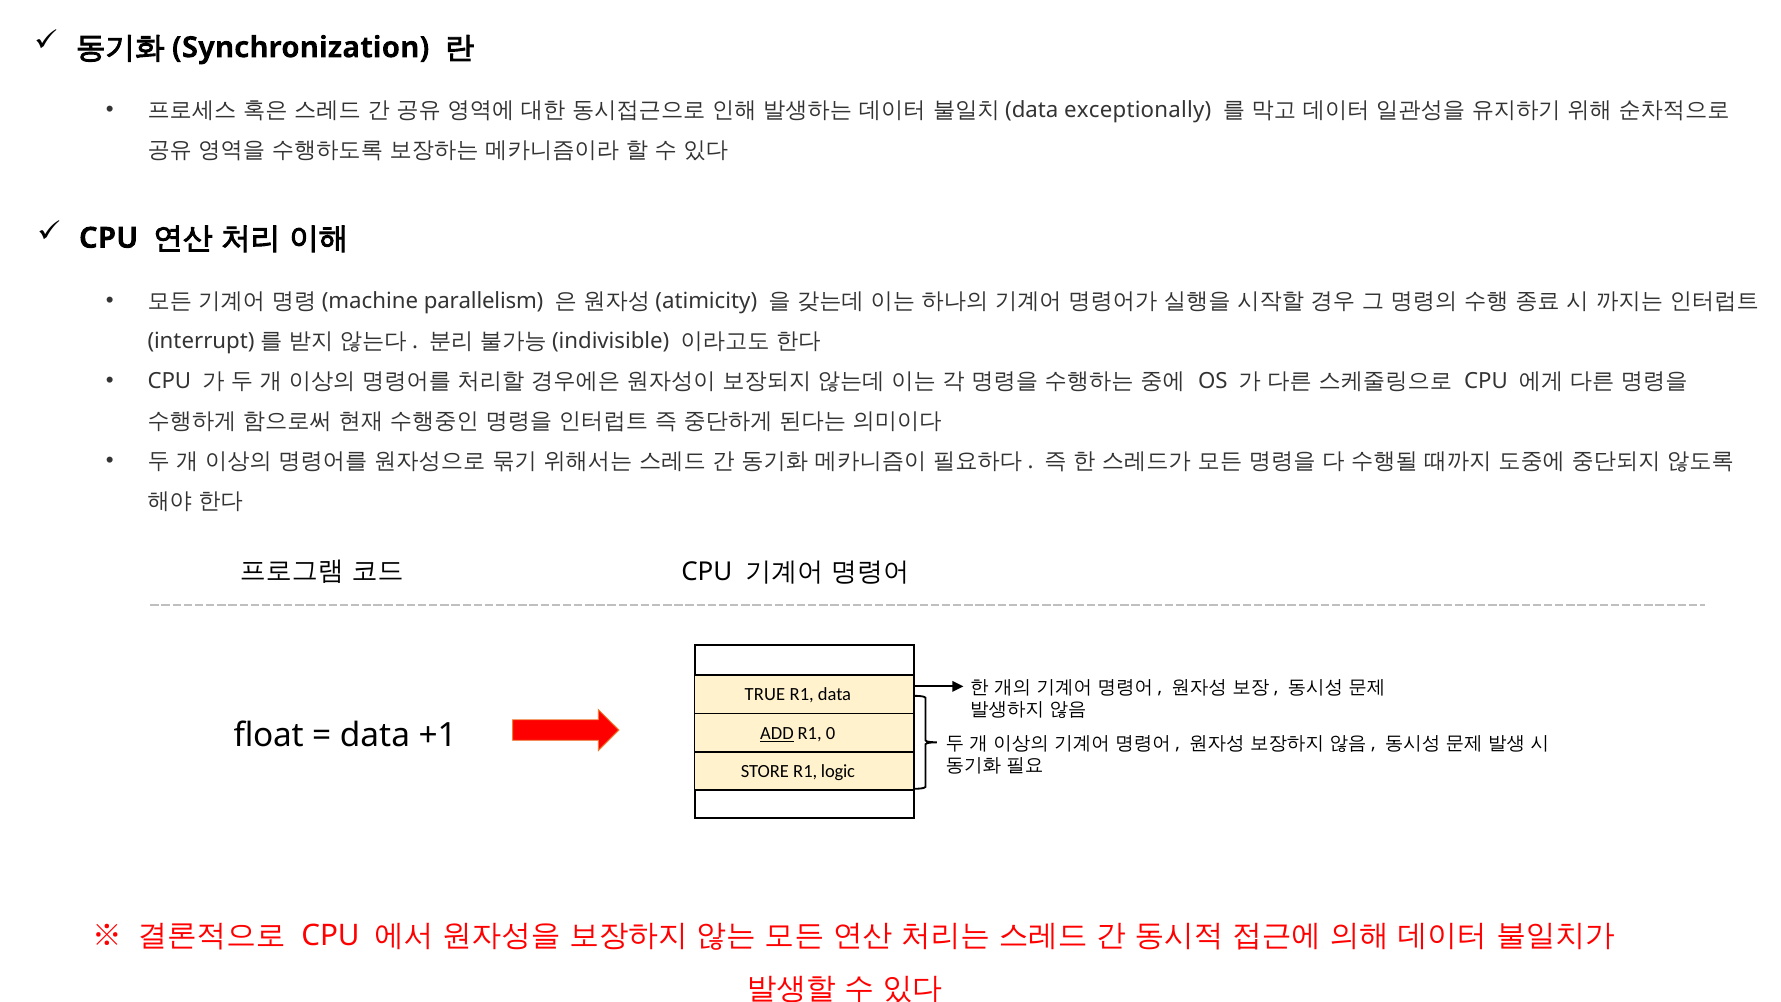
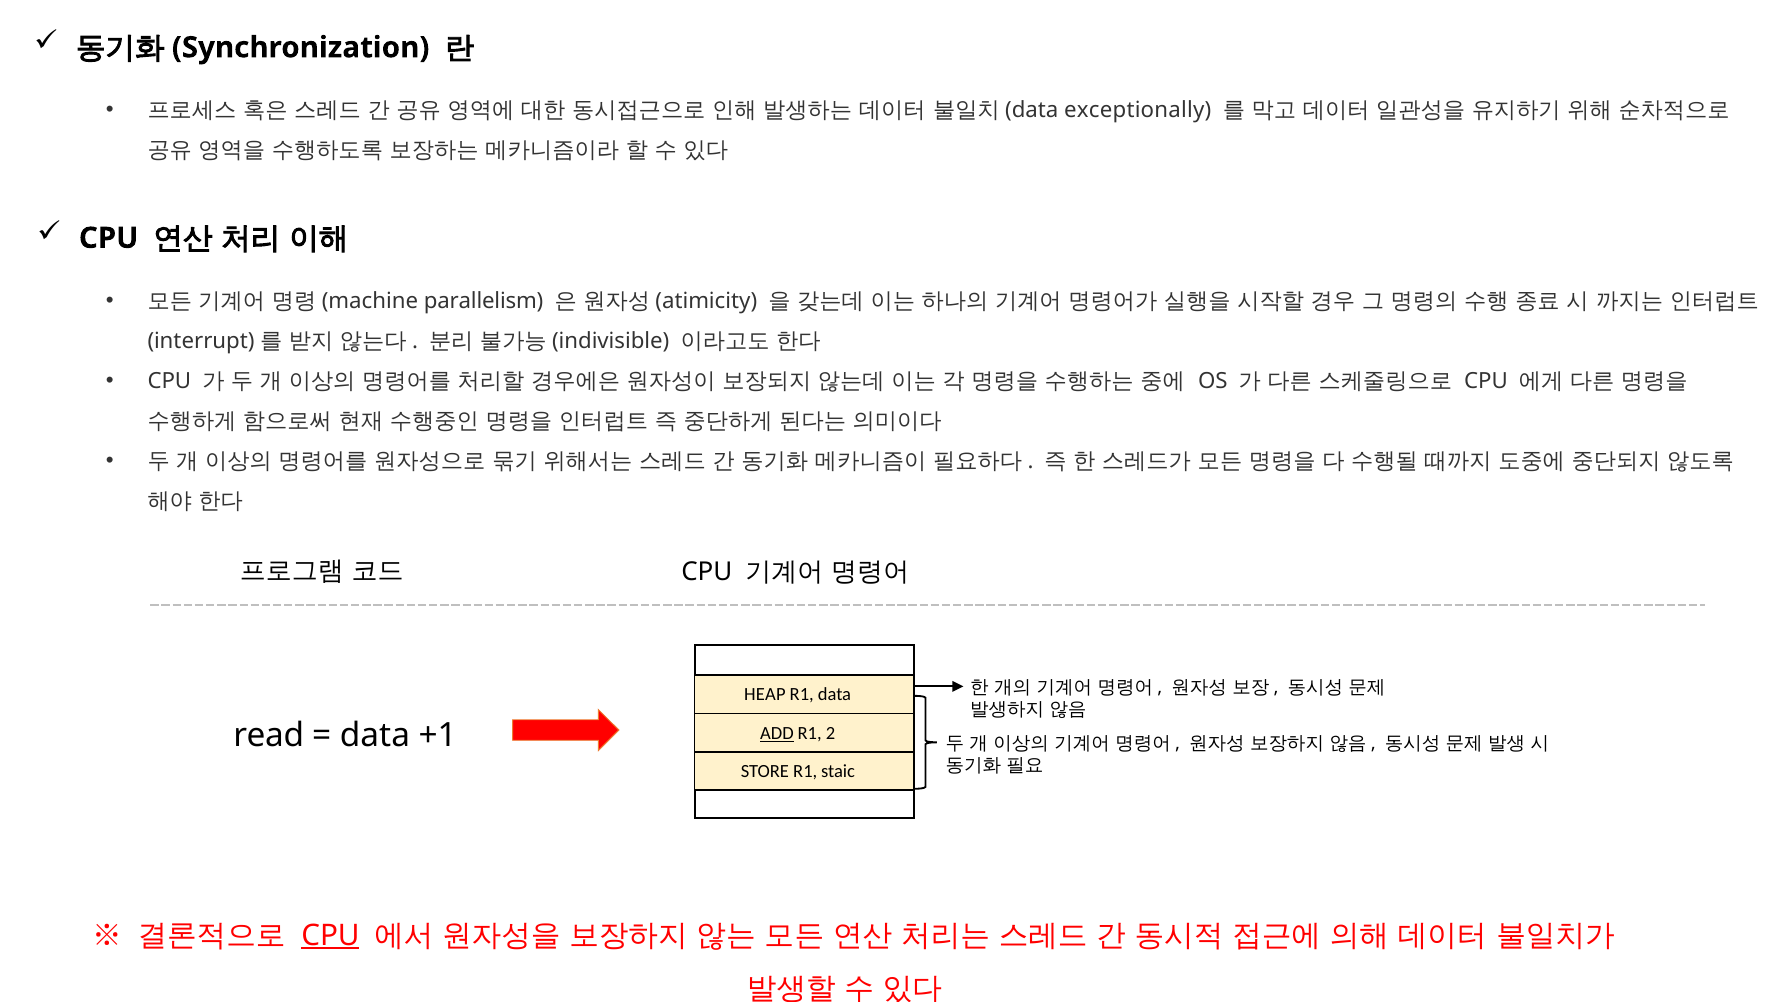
TRUE: TRUE -> HEAP
float: float -> read
0: 0 -> 2
logic: logic -> staic
CPU at (330, 935) underline: none -> present
